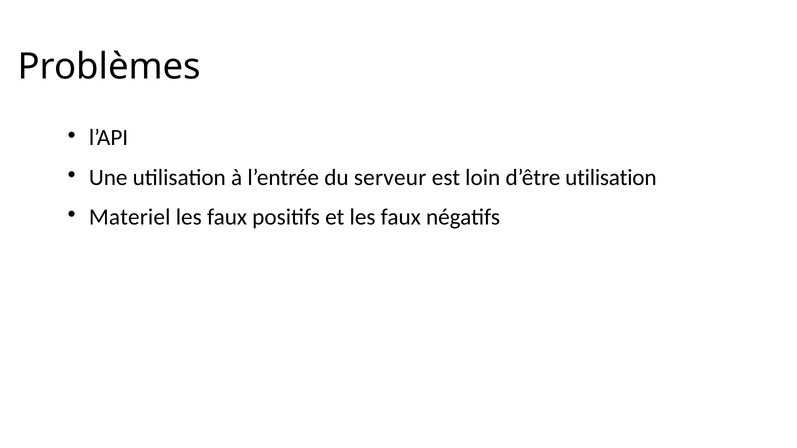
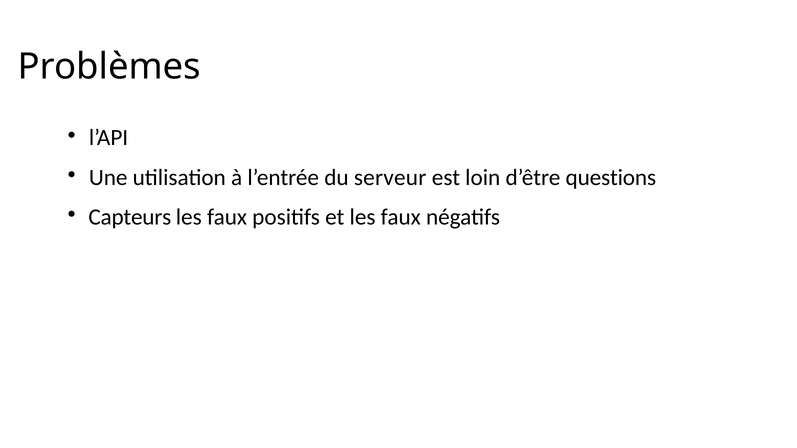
d’être utilisation: utilisation -> questions
Materiel: Materiel -> Capteurs
